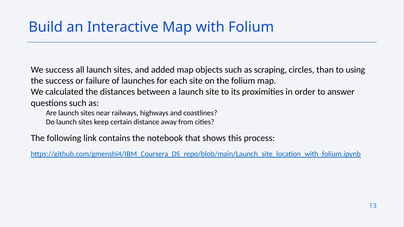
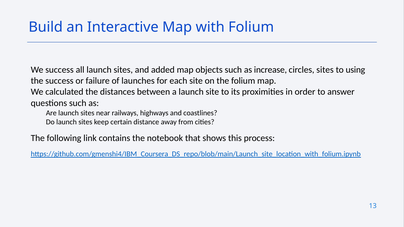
scraping: scraping -> increase
circles than: than -> sites
